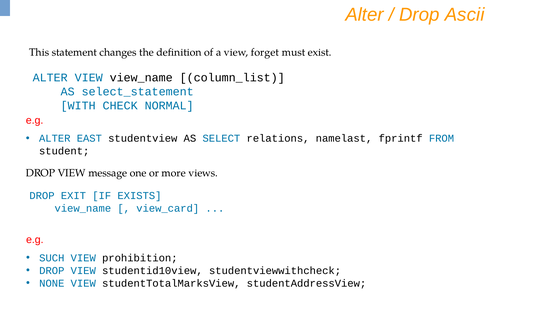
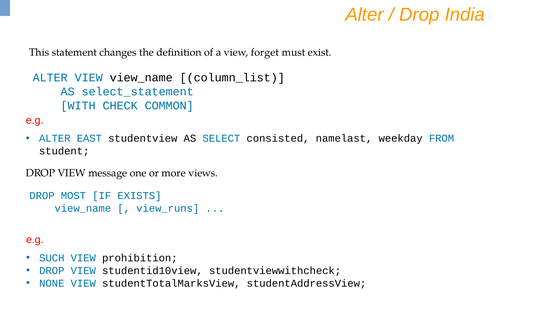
Ascii: Ascii -> India
NORMAL: NORMAL -> COMMON
relations: relations -> consisted
fprintf: fprintf -> weekday
EXIT: EXIT -> MOST
view_card: view_card -> view_runs
